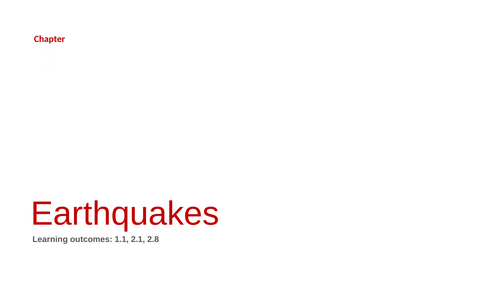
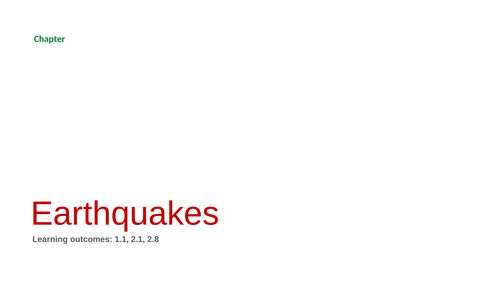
Chapter colour: red -> green
